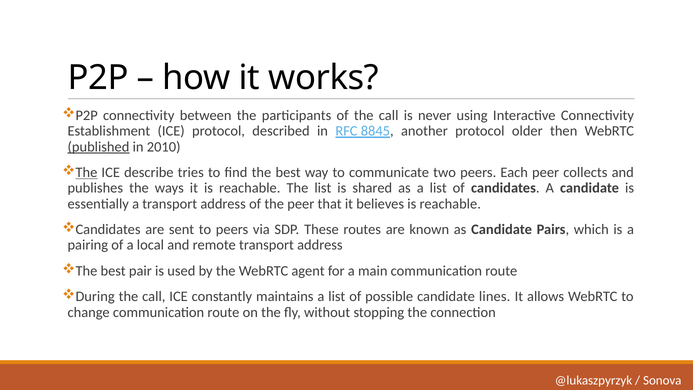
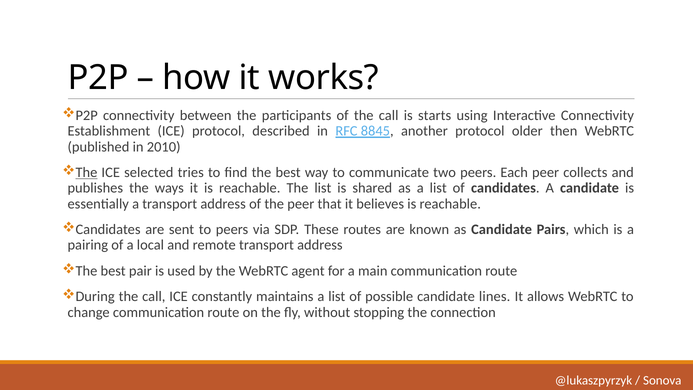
never: never -> starts
published underline: present -> none
describe: describe -> selected
